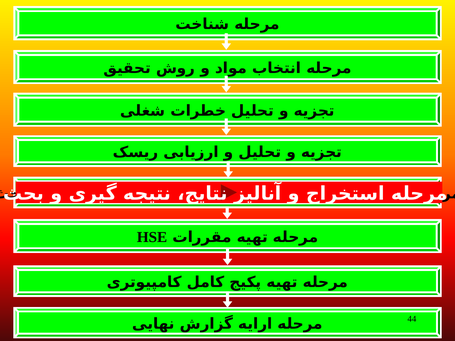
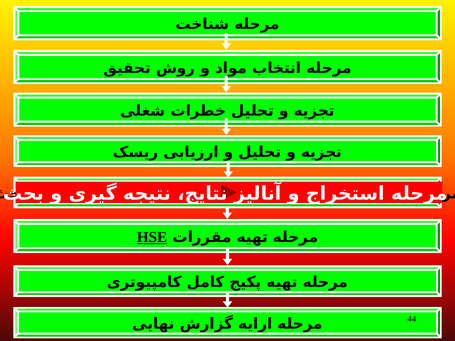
HSE underline: none -> present
